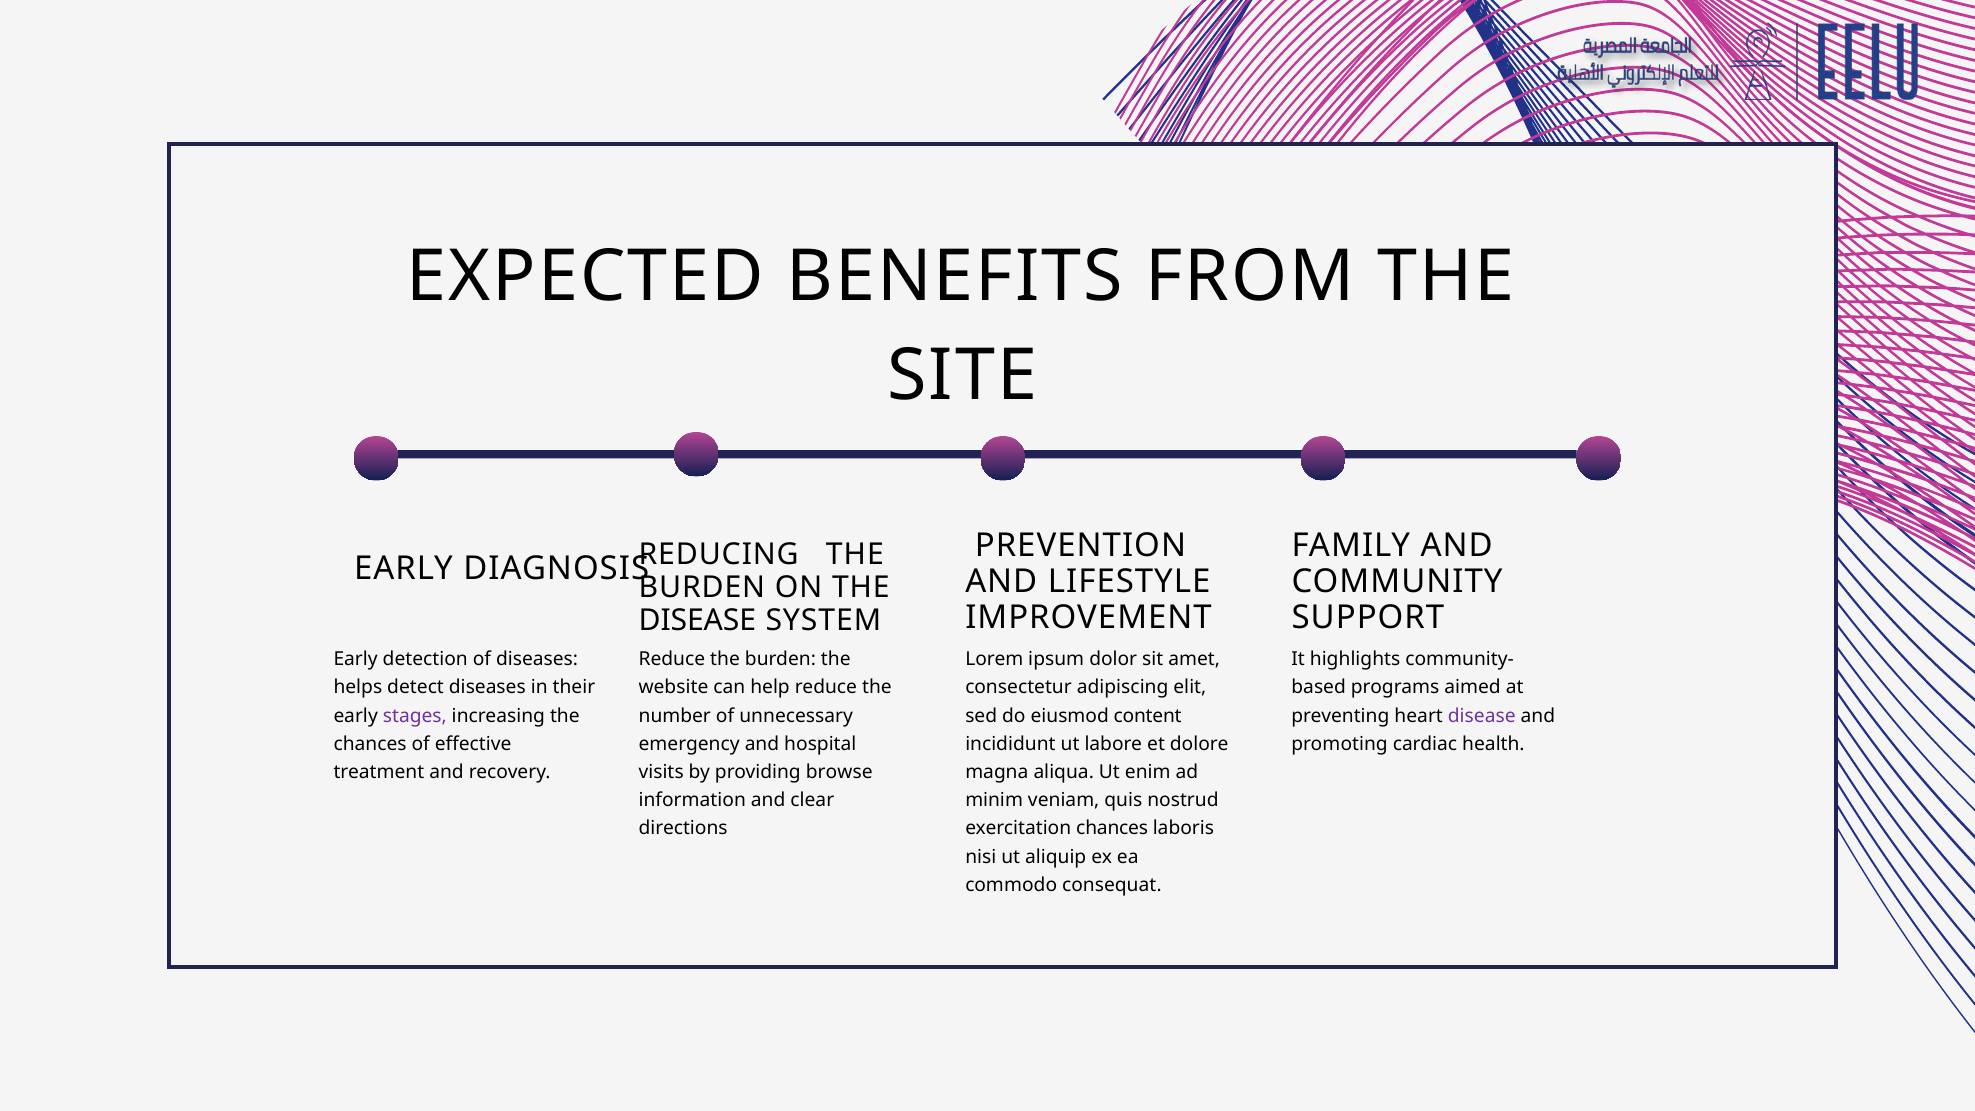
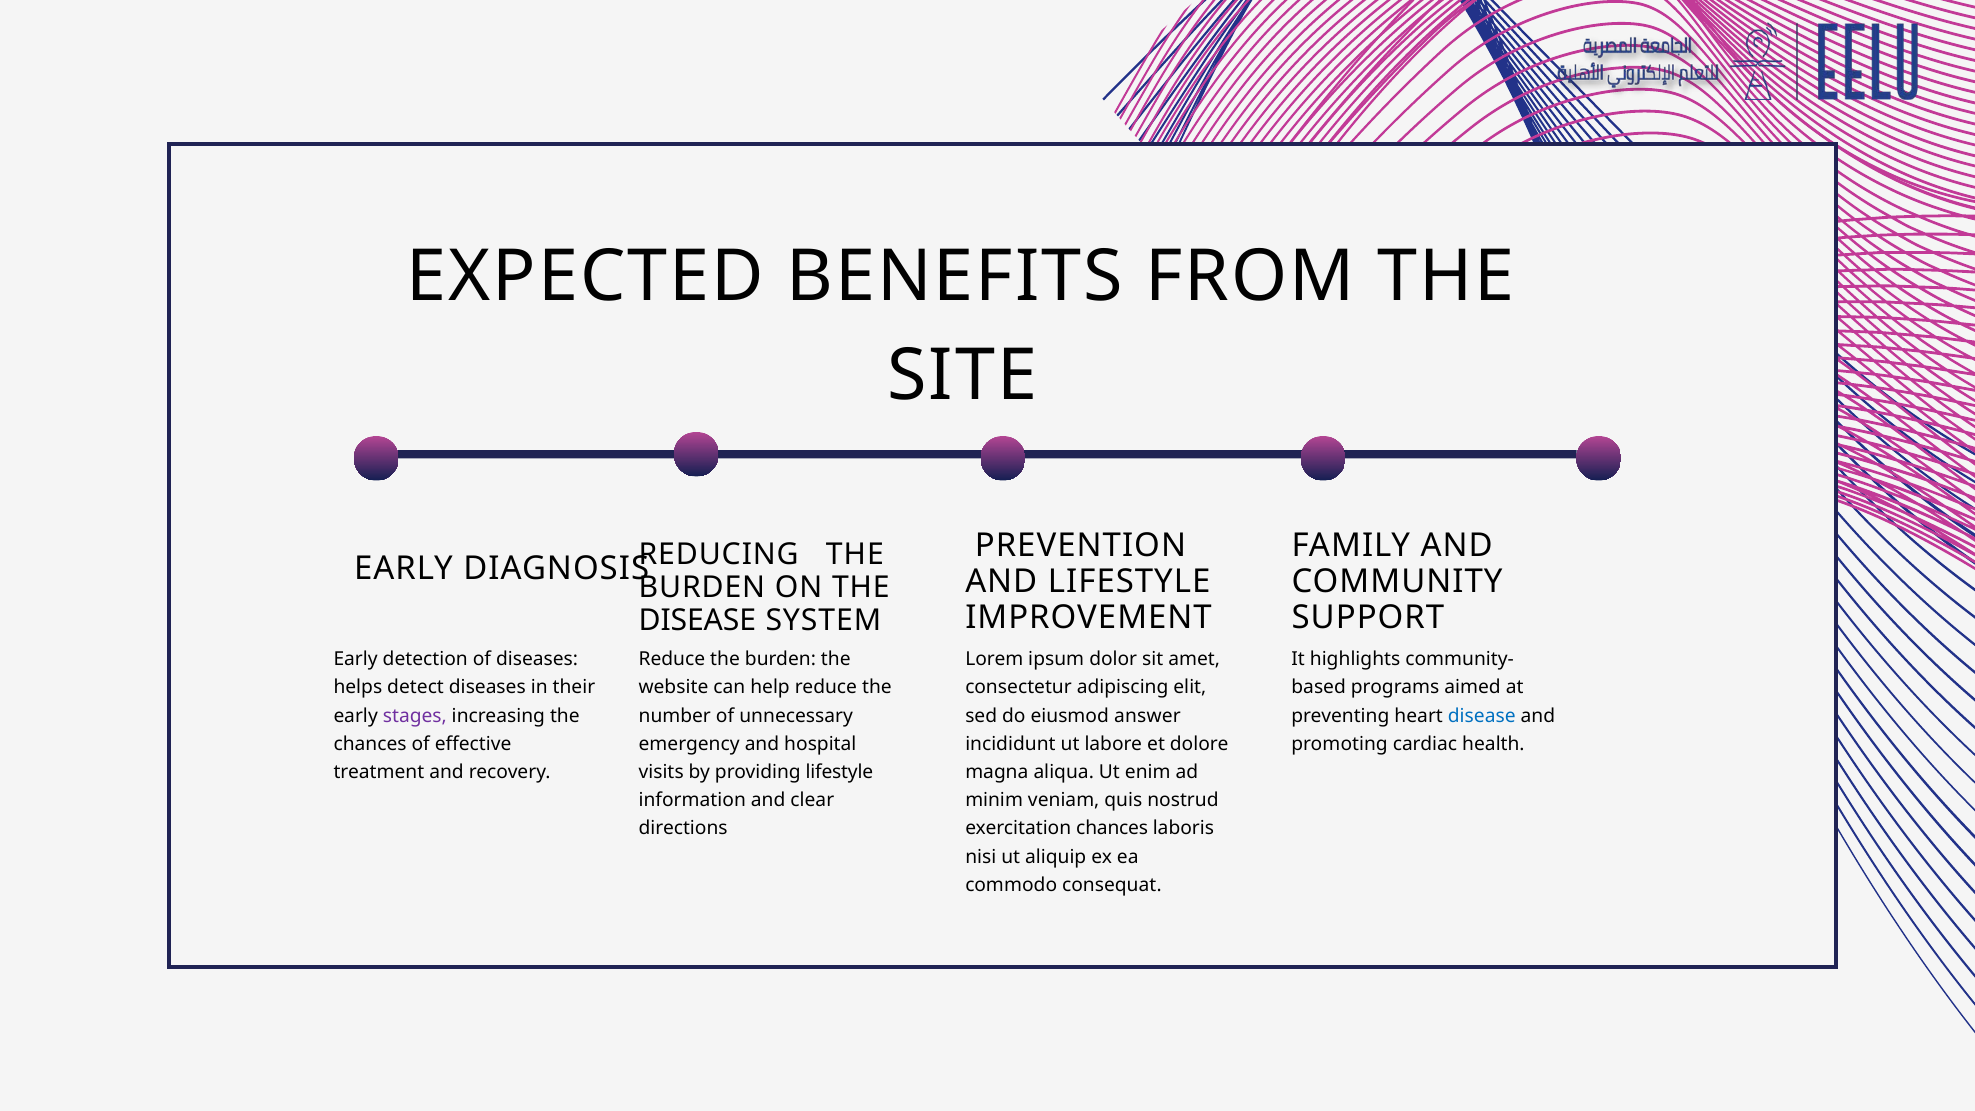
content: content -> answer
disease at (1482, 716) colour: purple -> blue
providing browse: browse -> lifestyle
